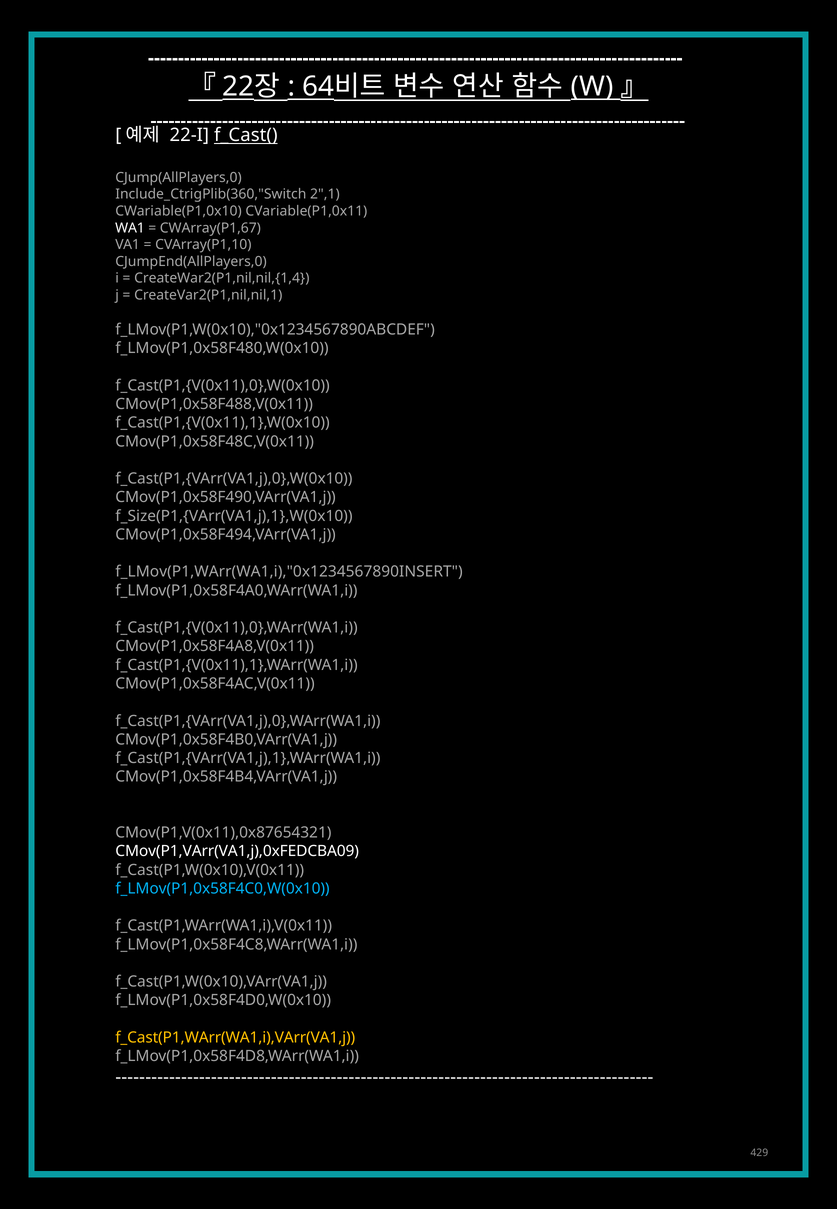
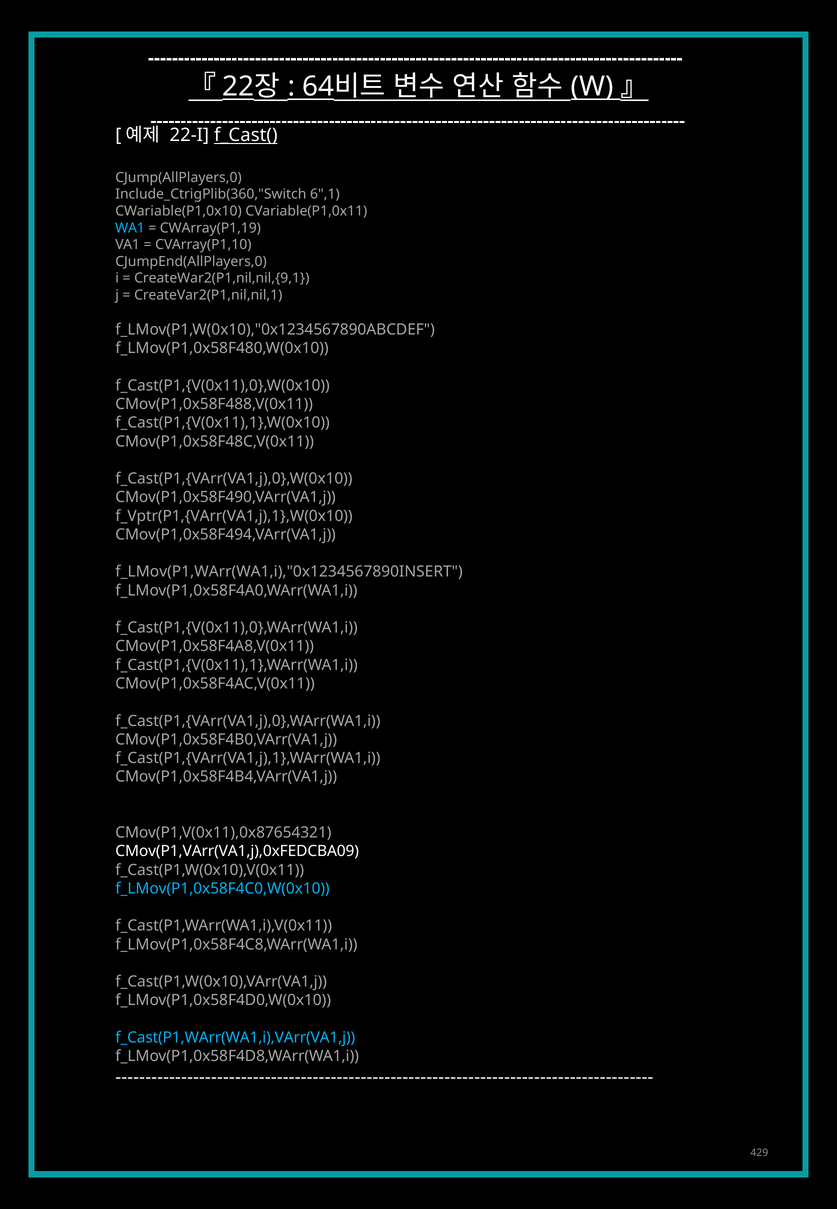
2",1: 2",1 -> 6",1
WA1 colour: white -> light blue
CWArray(P1,67: CWArray(P1,67 -> CWArray(P1,19
CreateWar2(P1,nil,nil,{1,4: CreateWar2(P1,nil,nil,{1,4 -> CreateWar2(P1,nil,nil,{9,1
f_Size(P1,{VArr(VA1,j),1},W(0x10: f_Size(P1,{VArr(VA1,j),1},W(0x10 -> f_Vptr(P1,{VArr(VA1,j),1},W(0x10
f_Cast(P1,WArr(WA1,i),VArr(VA1,j colour: yellow -> light blue
